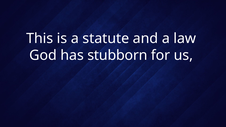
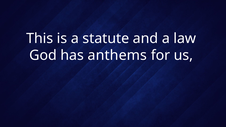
stubborn: stubborn -> anthems
